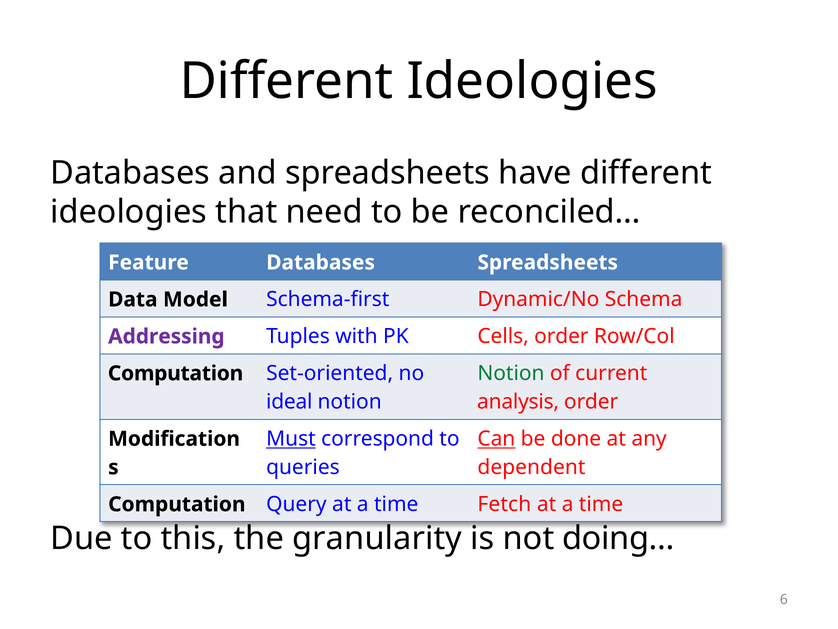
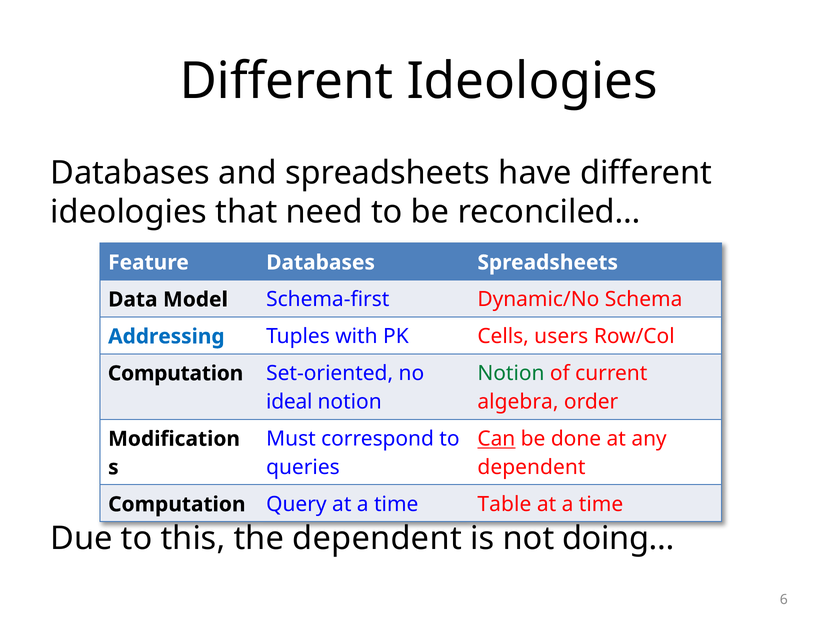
Addressing colour: purple -> blue
Cells order: order -> users
analysis: analysis -> algebra
Must underline: present -> none
Fetch: Fetch -> Table
the granularity: granularity -> dependent
